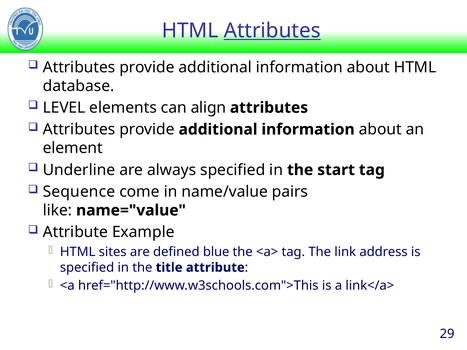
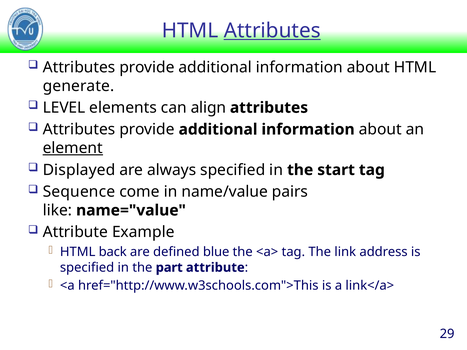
database: database -> generate
element underline: none -> present
Underline: Underline -> Displayed
sites: sites -> back
title: title -> part
